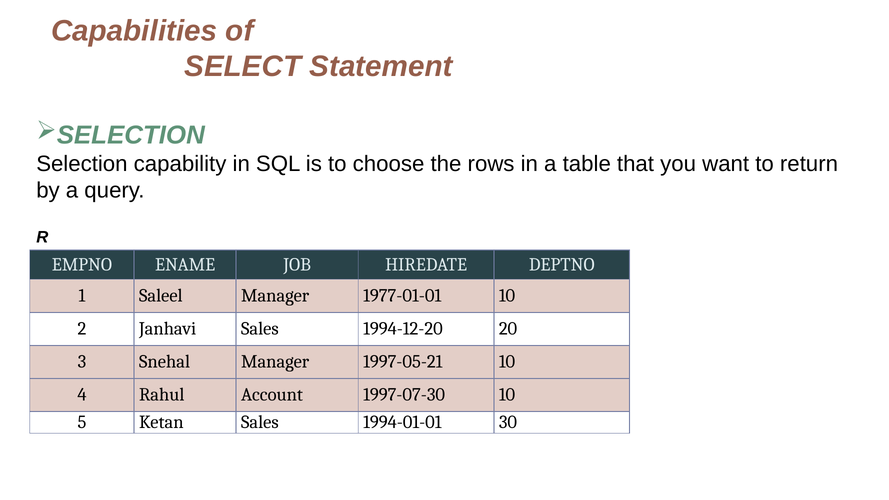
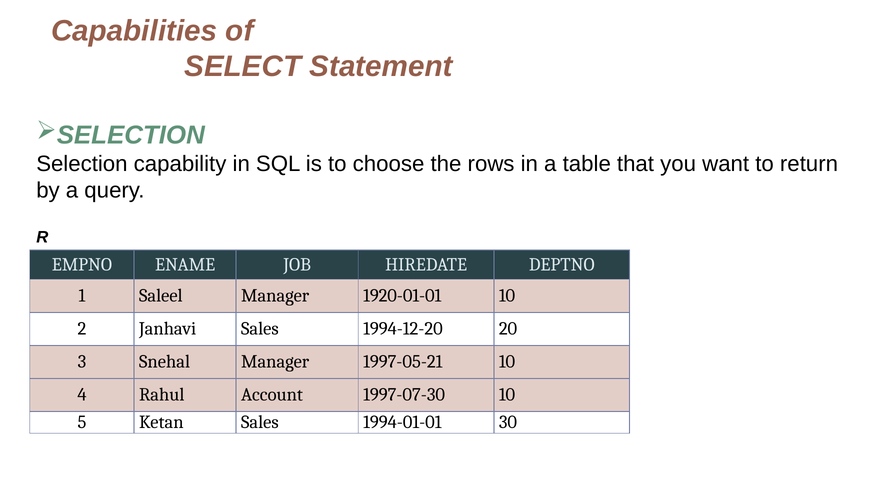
1977-01-01: 1977-01-01 -> 1920-01-01
